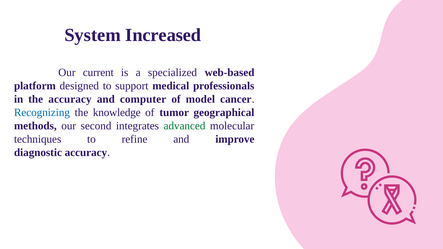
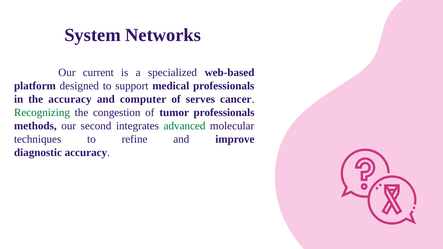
Increased: Increased -> Networks
model: model -> serves
Recognizing colour: blue -> green
knowledge: knowledge -> congestion
tumor geographical: geographical -> professionals
